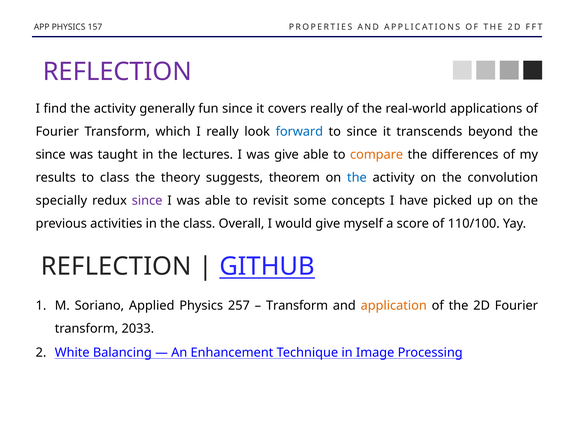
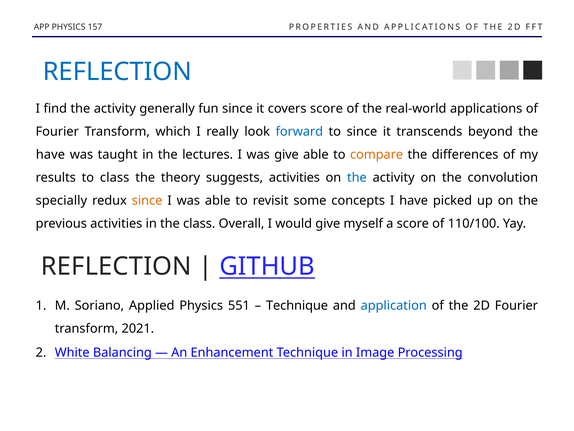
REFLECTION at (117, 72) colour: purple -> blue
covers really: really -> score
since at (51, 154): since -> have
suggests theorem: theorem -> activities
since at (147, 200) colour: purple -> orange
257: 257 -> 551
Transform at (297, 305): Transform -> Technique
application colour: orange -> blue
2033: 2033 -> 2021
